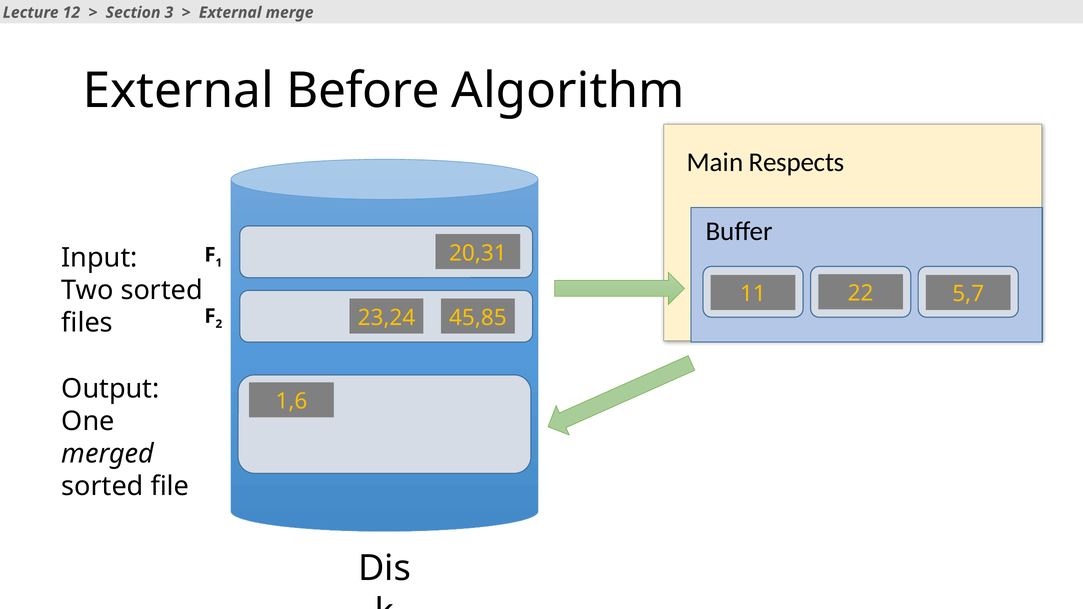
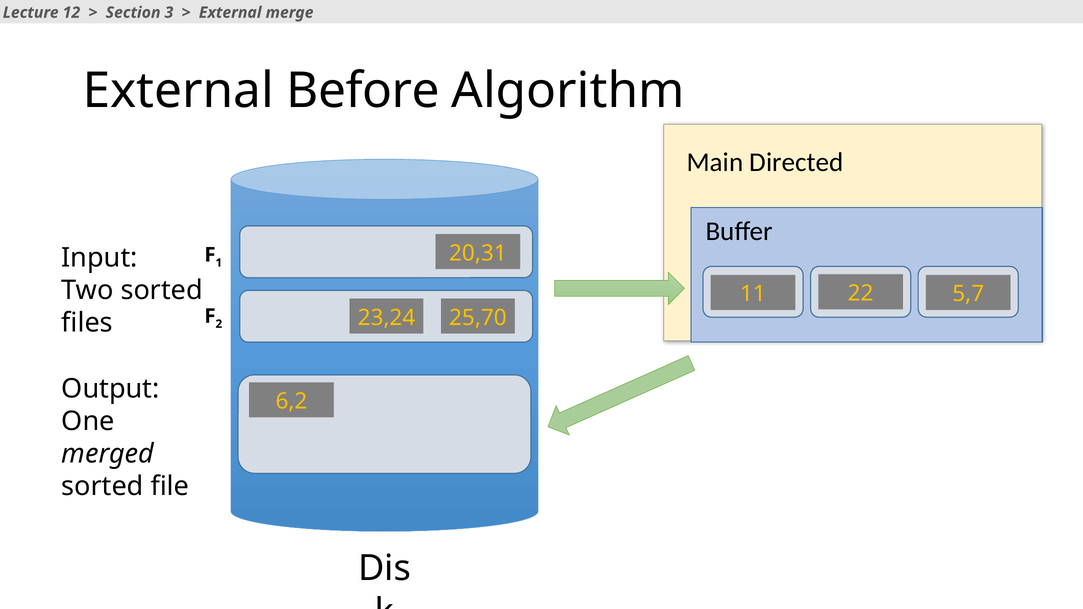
Respects: Respects -> Directed
45,85: 45,85 -> 25,70
1,6: 1,6 -> 6,2
